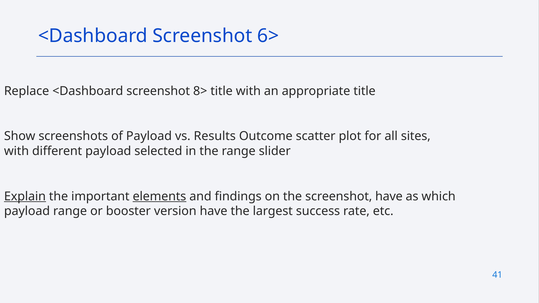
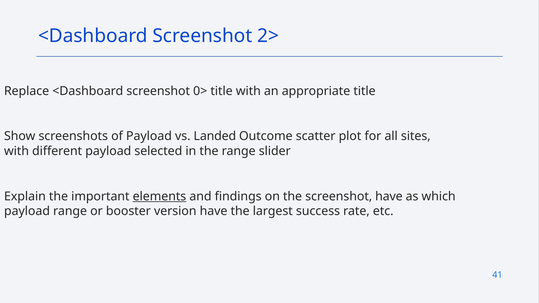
6>: 6> -> 2>
8>: 8> -> 0>
Results: Results -> Landed
Explain underline: present -> none
